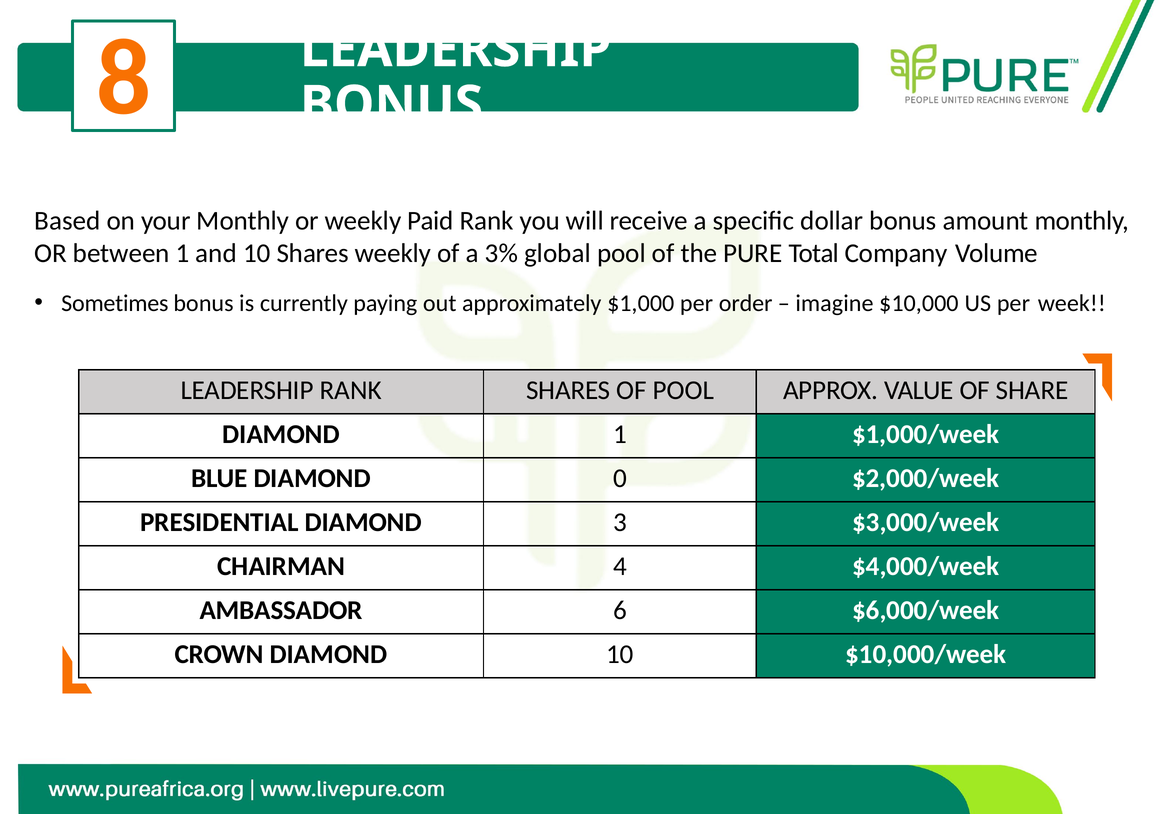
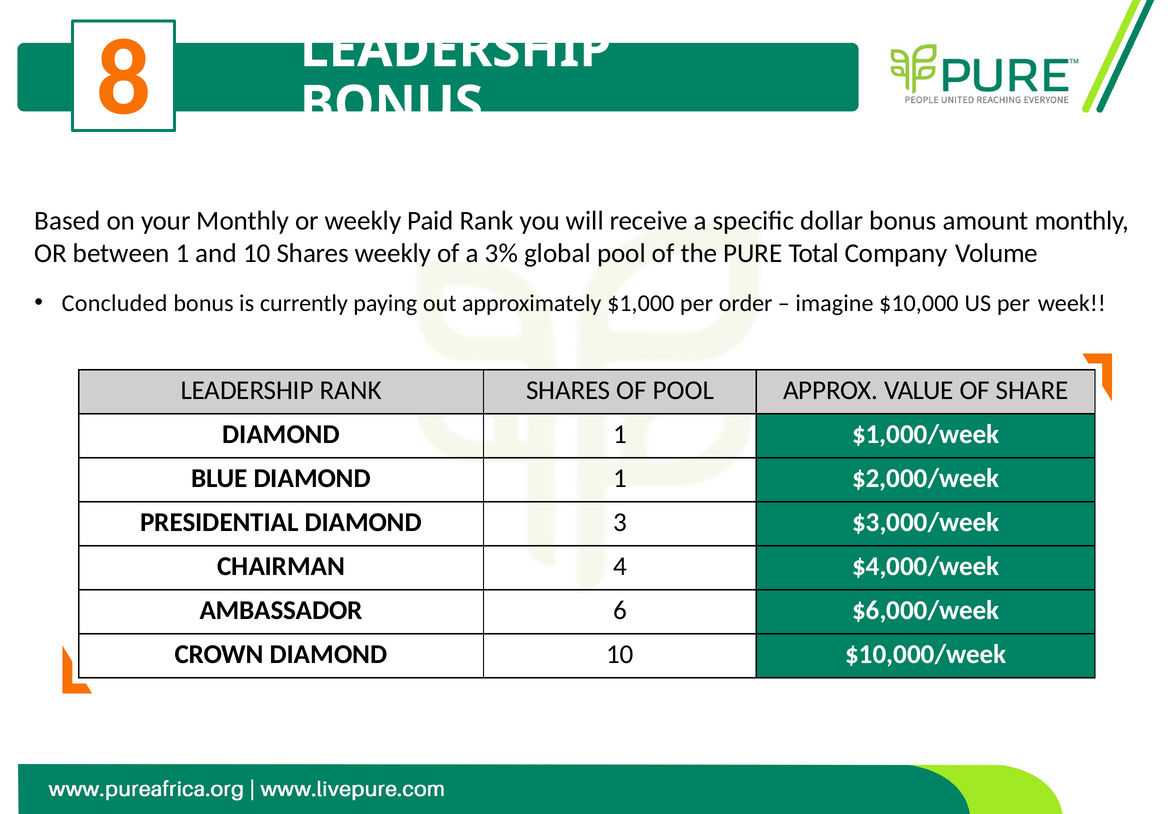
Sometimes: Sometimes -> Concluded
BLUE DIAMOND 0: 0 -> 1
